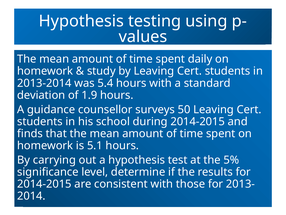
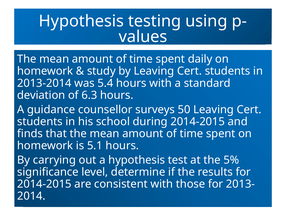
1.9: 1.9 -> 6.3
